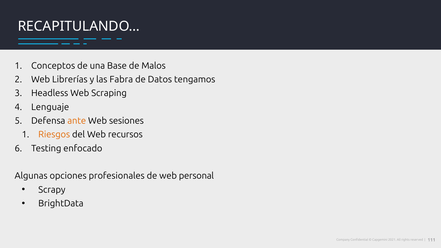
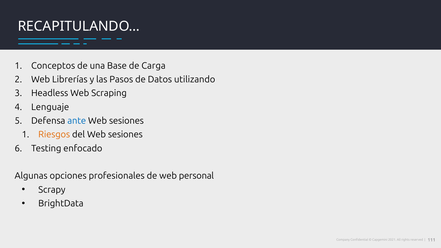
Malos: Malos -> Carga
Fabra: Fabra -> Pasos
tengamos: tengamos -> utilizando
ante colour: orange -> blue
del Web recursos: recursos -> sesiones
